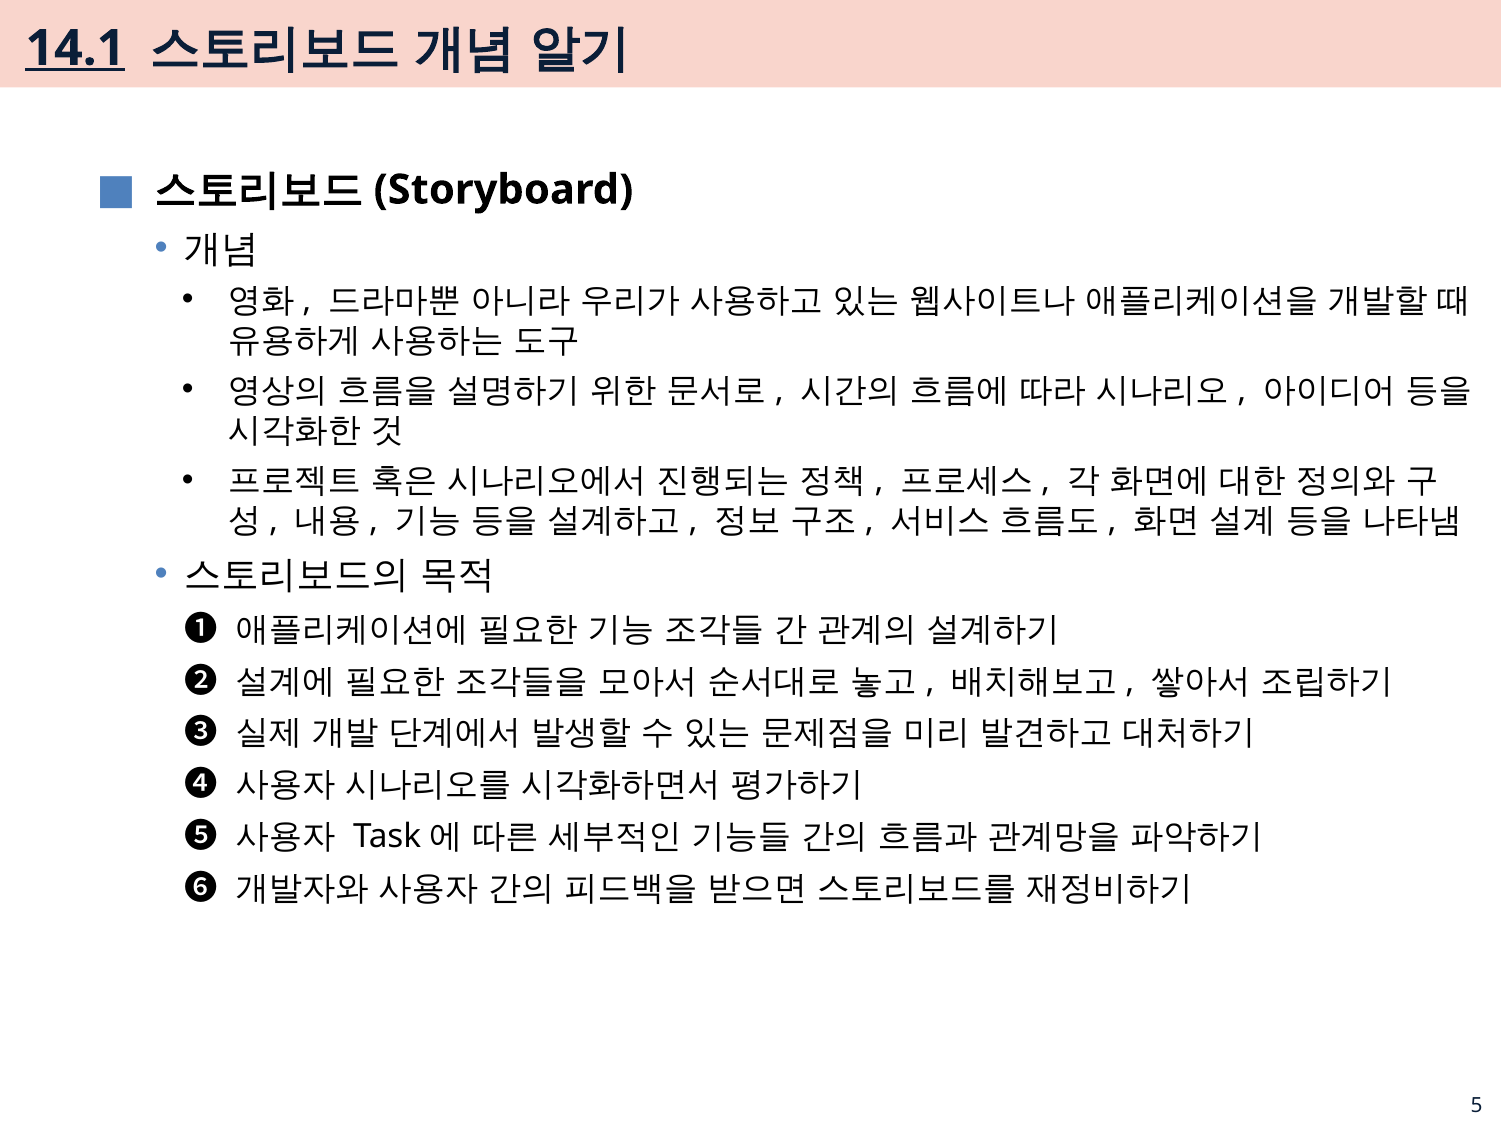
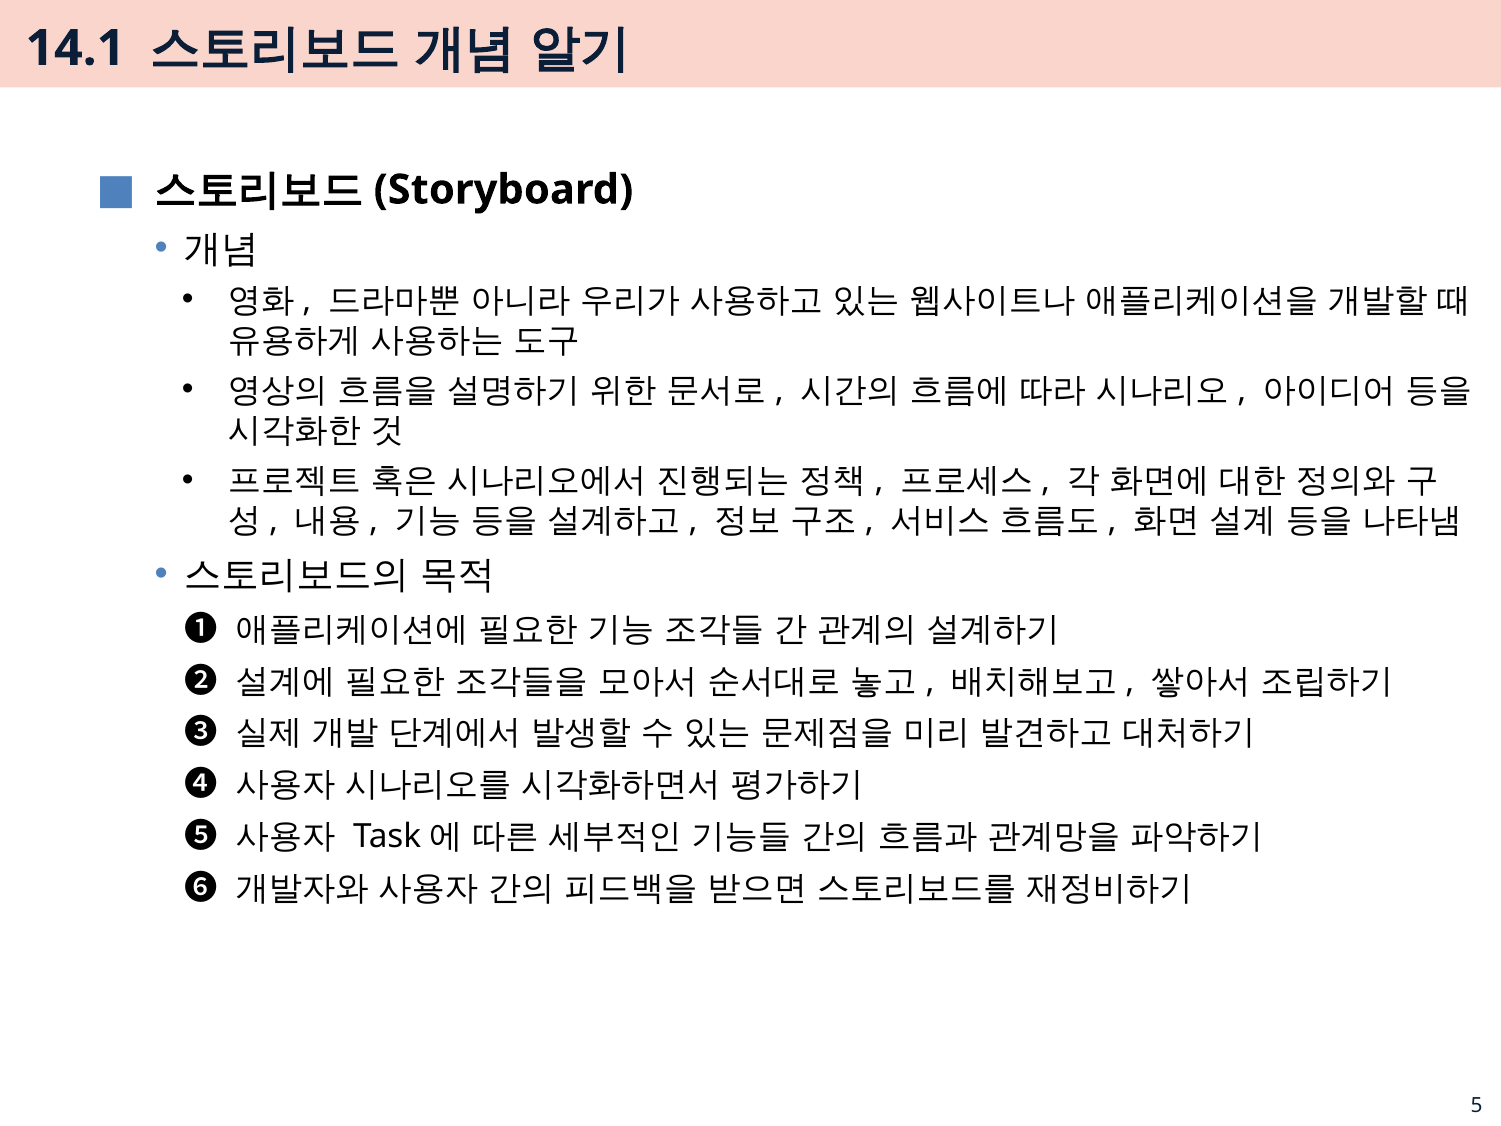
14.1 underline: present -> none
